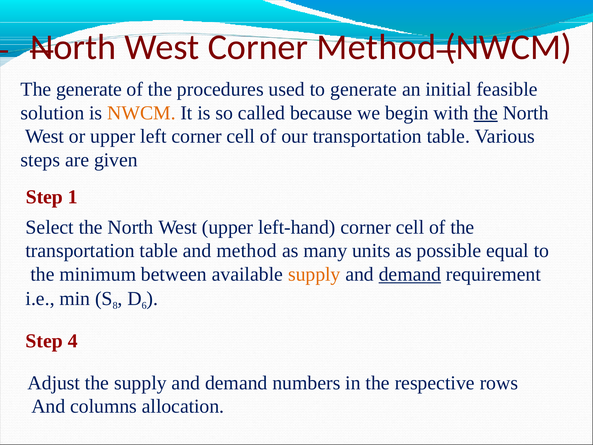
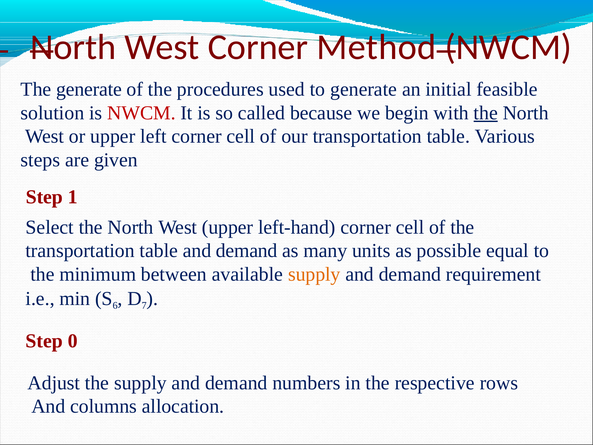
NWCM at (141, 113) colour: orange -> red
table and method: method -> demand
demand at (410, 274) underline: present -> none
8: 8 -> 6
6: 6 -> 7
4: 4 -> 0
